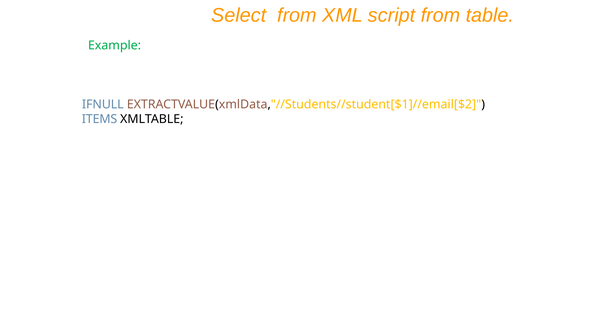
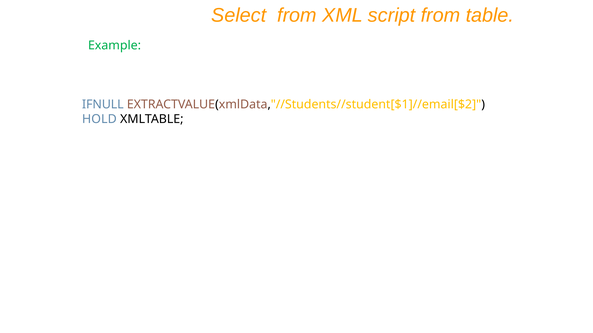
ITEMS: ITEMS -> HOLD
